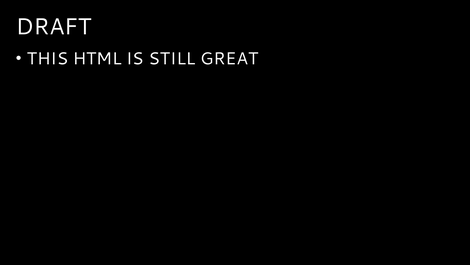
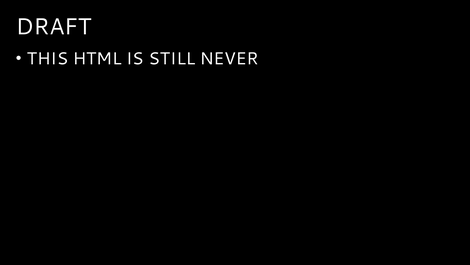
GREAT: GREAT -> NEVER
